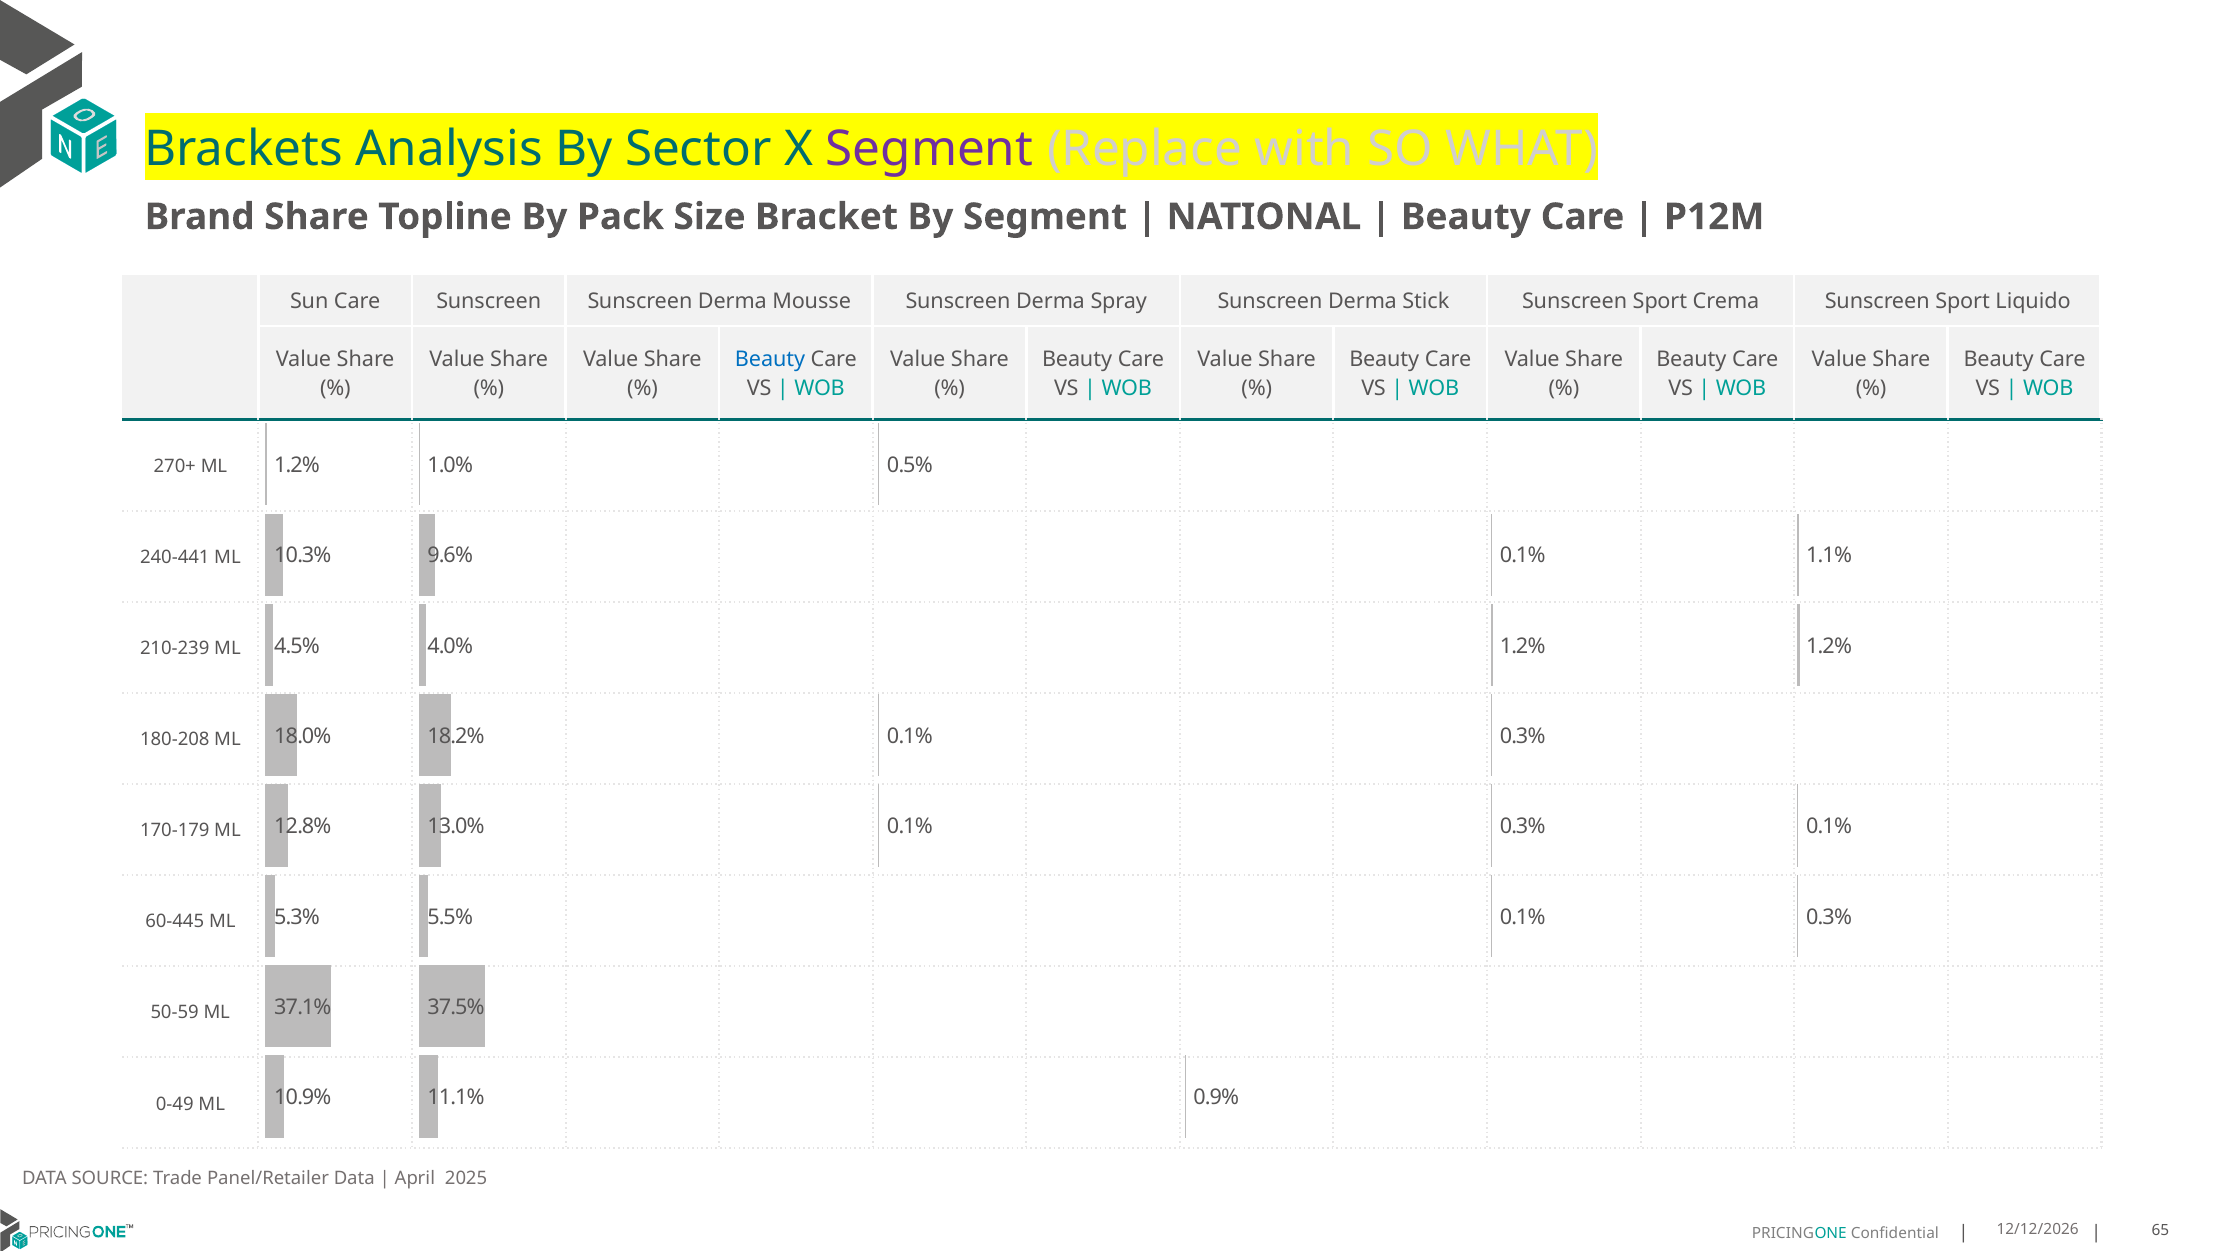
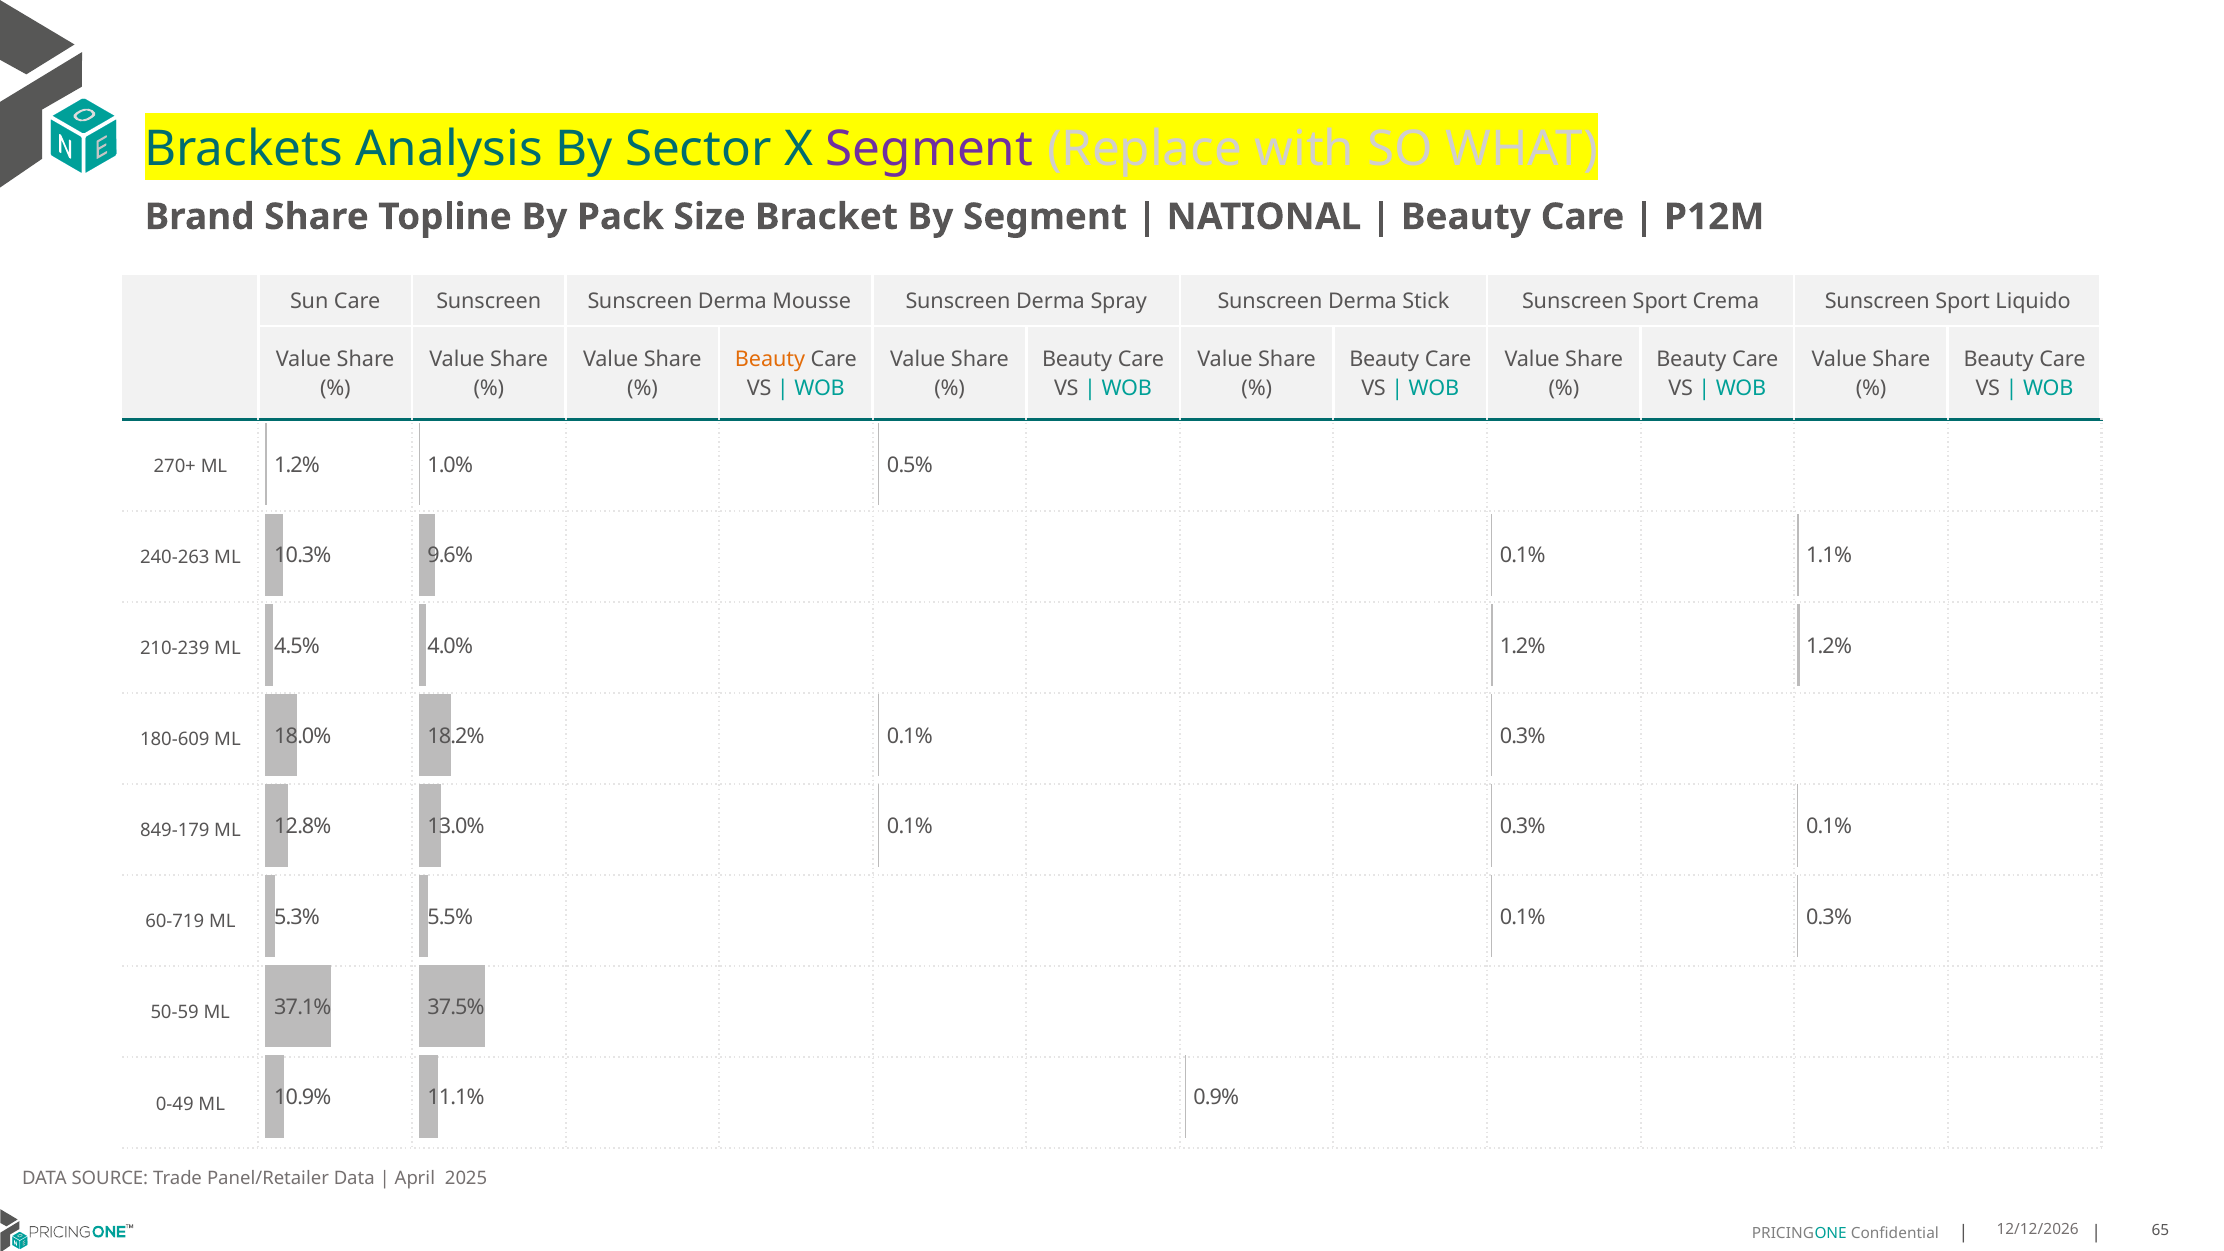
Beauty at (770, 359) colour: blue -> orange
240-441: 240-441 -> 240-263
180-208: 180-208 -> 180-609
170-179: 170-179 -> 849-179
60-445: 60-445 -> 60-719
